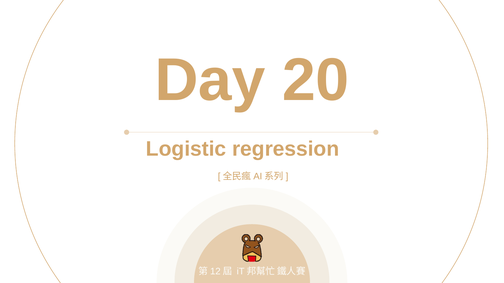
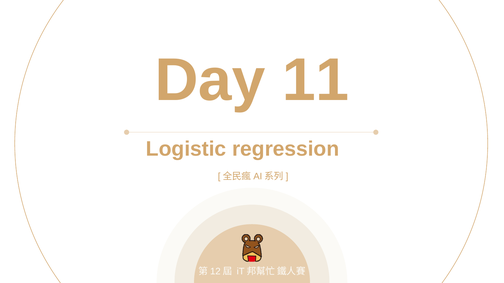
20: 20 -> 11
